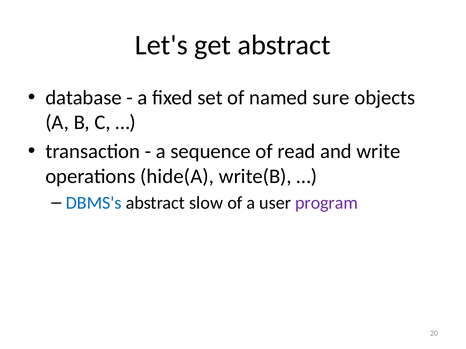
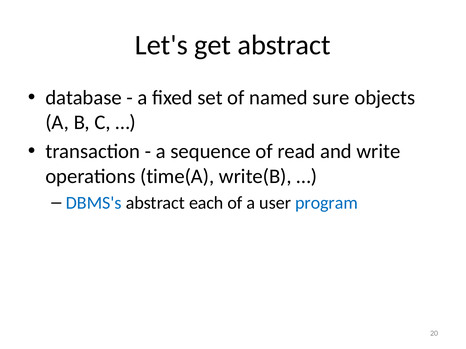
hide(A: hide(A -> time(A
slow: slow -> each
program colour: purple -> blue
